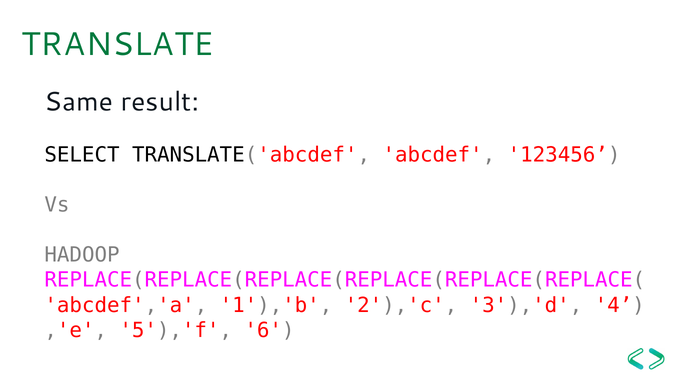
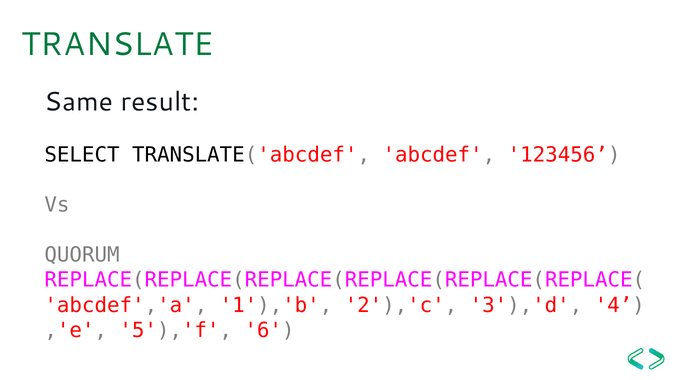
HADOOP: HADOOP -> QUORUM
